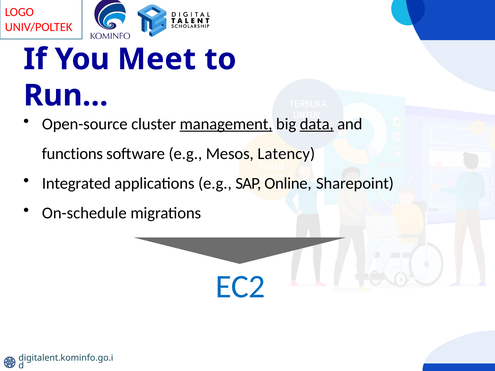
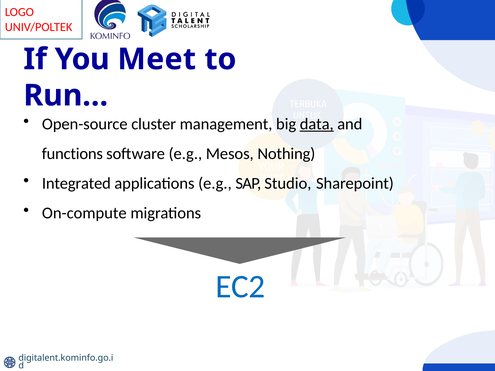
management underline: present -> none
Latency: Latency -> Nothing
Online: Online -> Studio
On-schedule: On-schedule -> On-compute
